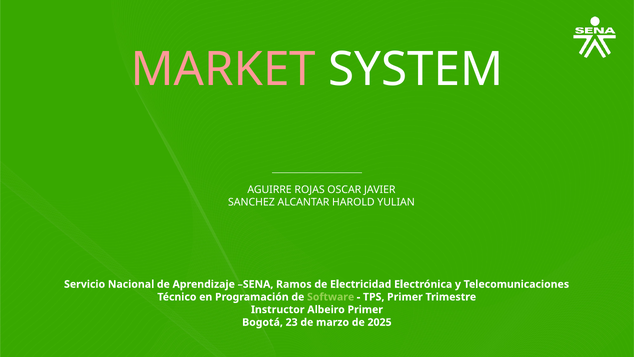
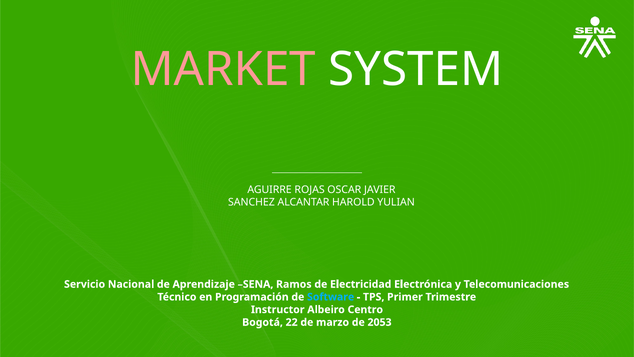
Software colour: light green -> light blue
Albeiro Primer: Primer -> Centro
23: 23 -> 22
2025: 2025 -> 2053
